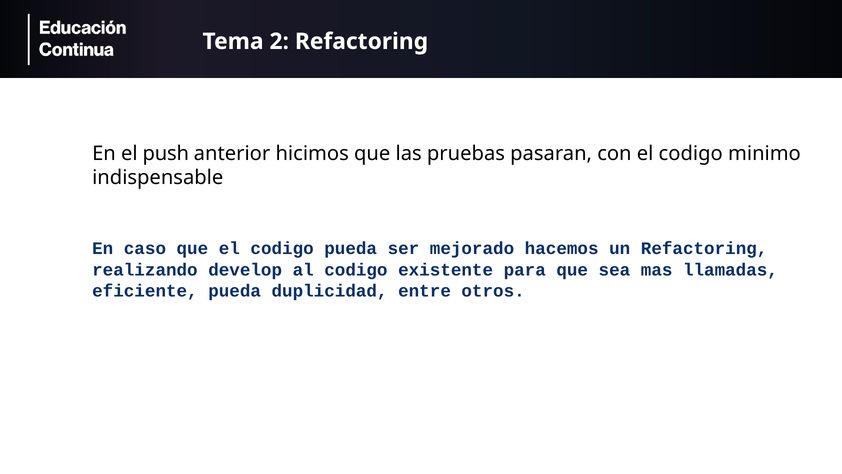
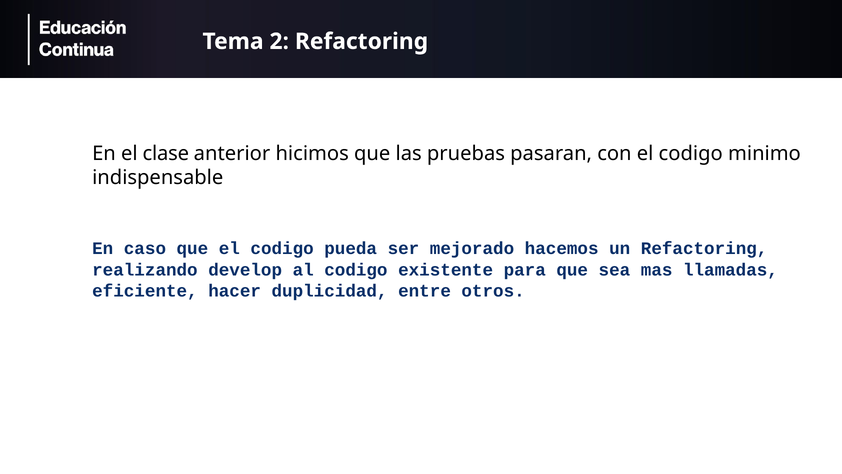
push: push -> clase
eficiente pueda: pueda -> hacer
